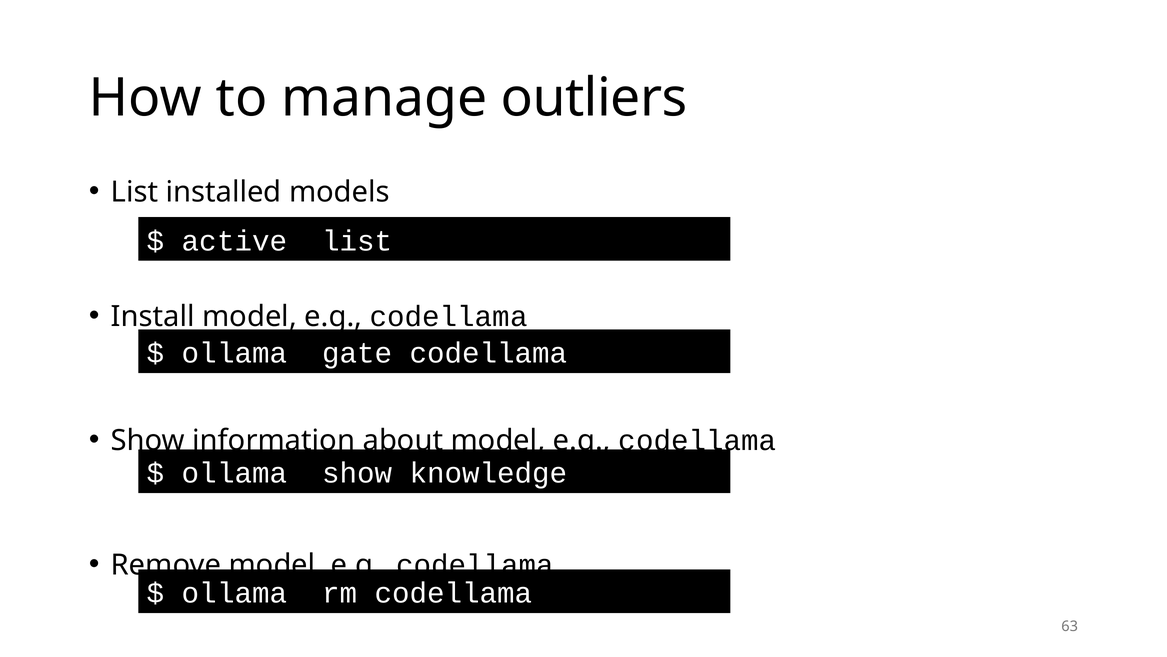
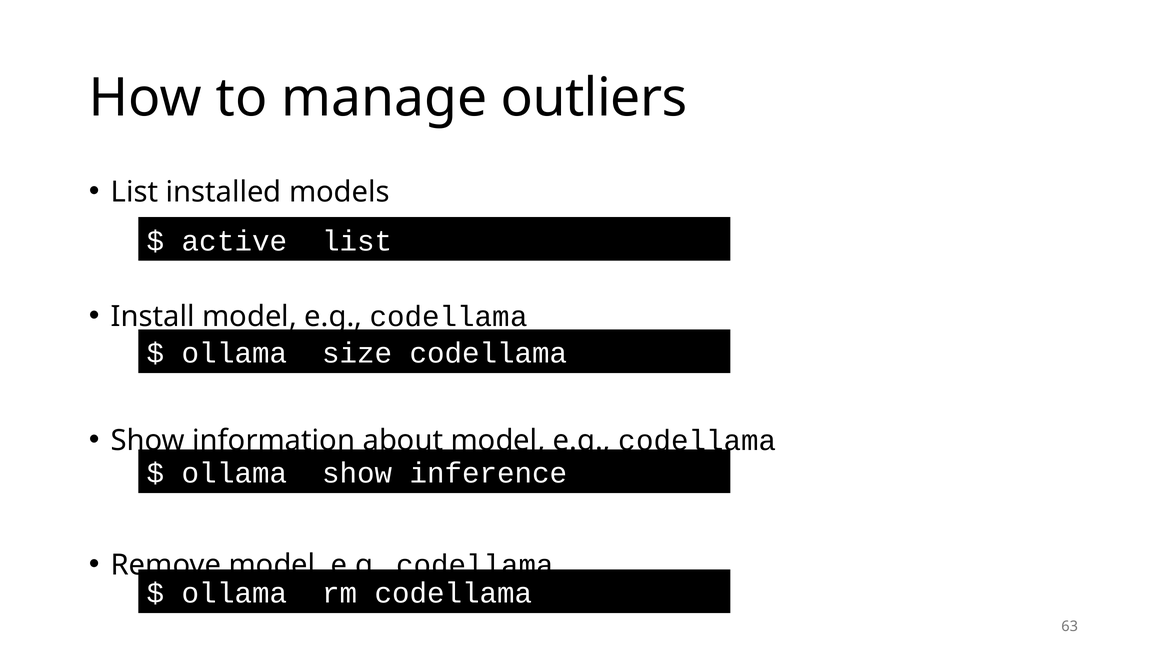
gate: gate -> size
knowledge: knowledge -> inference
